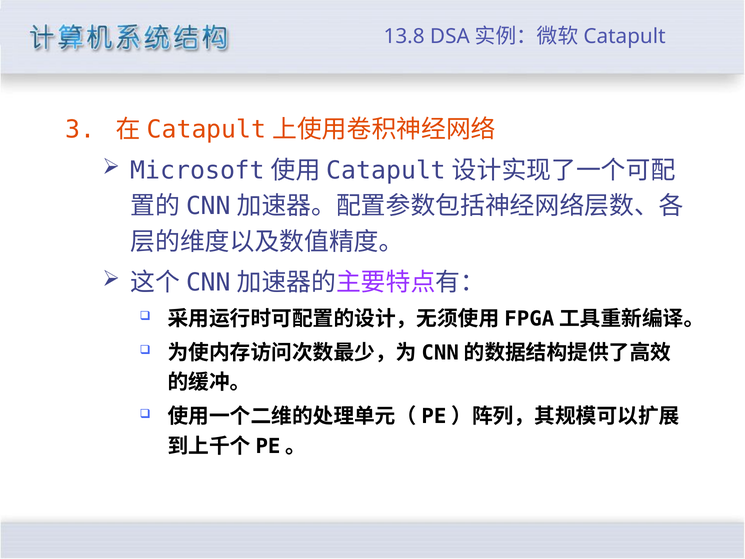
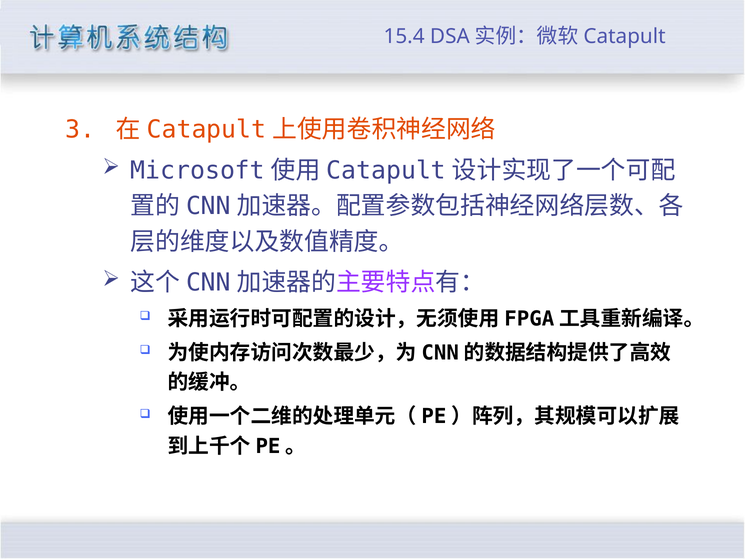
13.8: 13.8 -> 15.4
